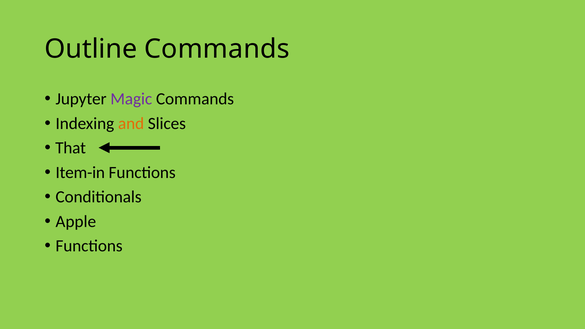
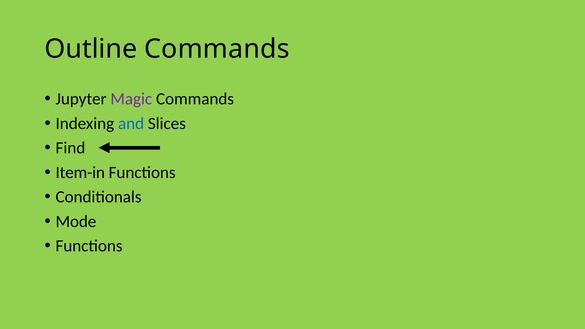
and colour: orange -> blue
That: That -> Find
Apple: Apple -> Mode
